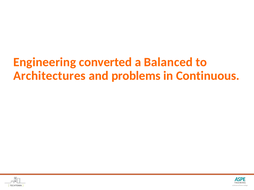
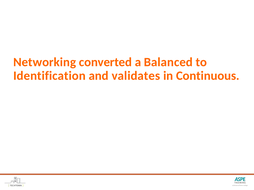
Engineering: Engineering -> Networking
Architectures: Architectures -> Identification
problems: problems -> validates
